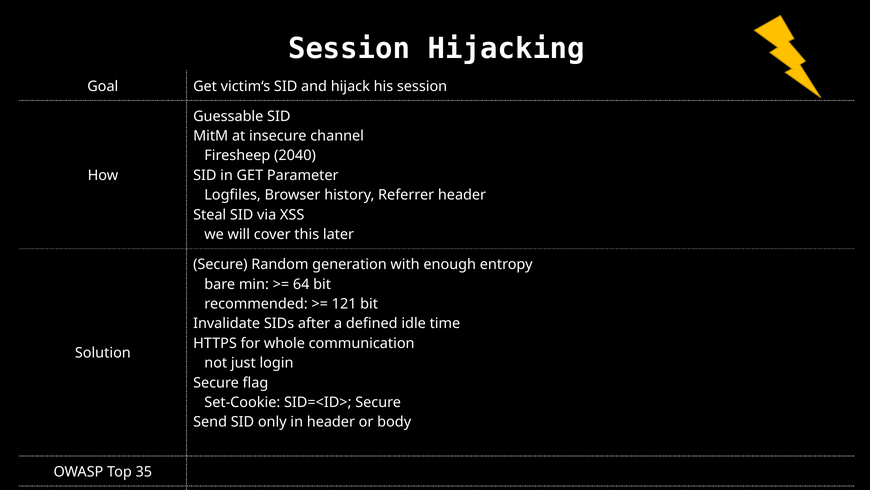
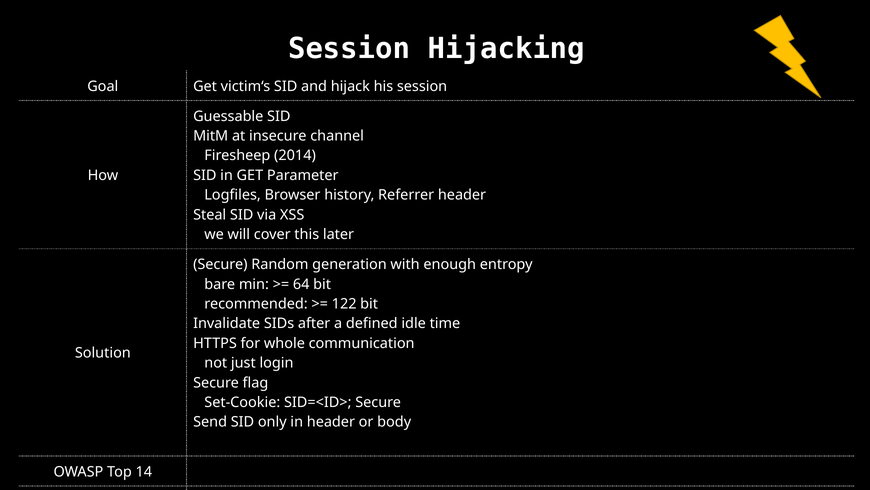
2040: 2040 -> 2014
121: 121 -> 122
35: 35 -> 14
